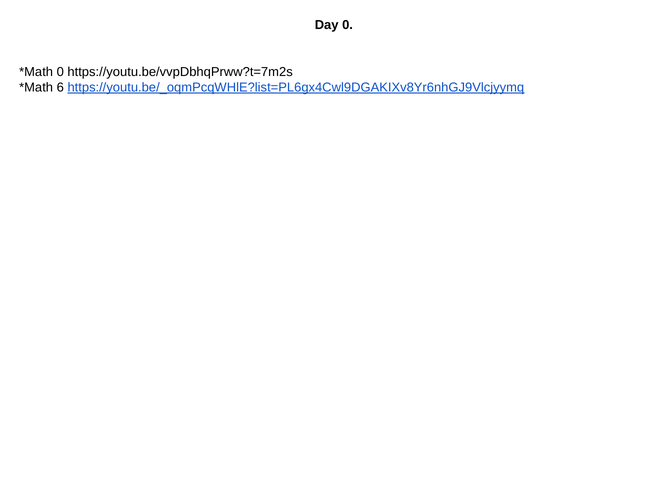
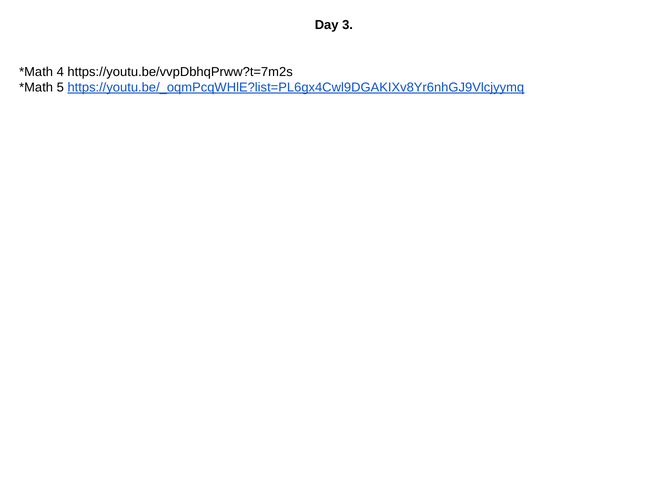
Day 0: 0 -> 3
0 at (60, 72): 0 -> 4
6: 6 -> 5
